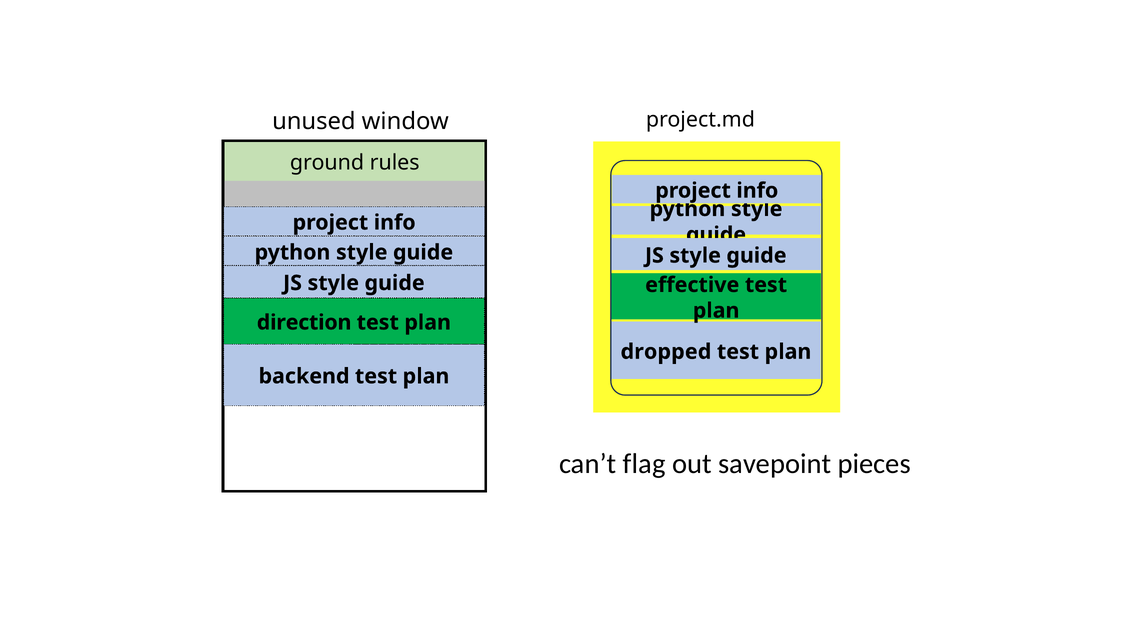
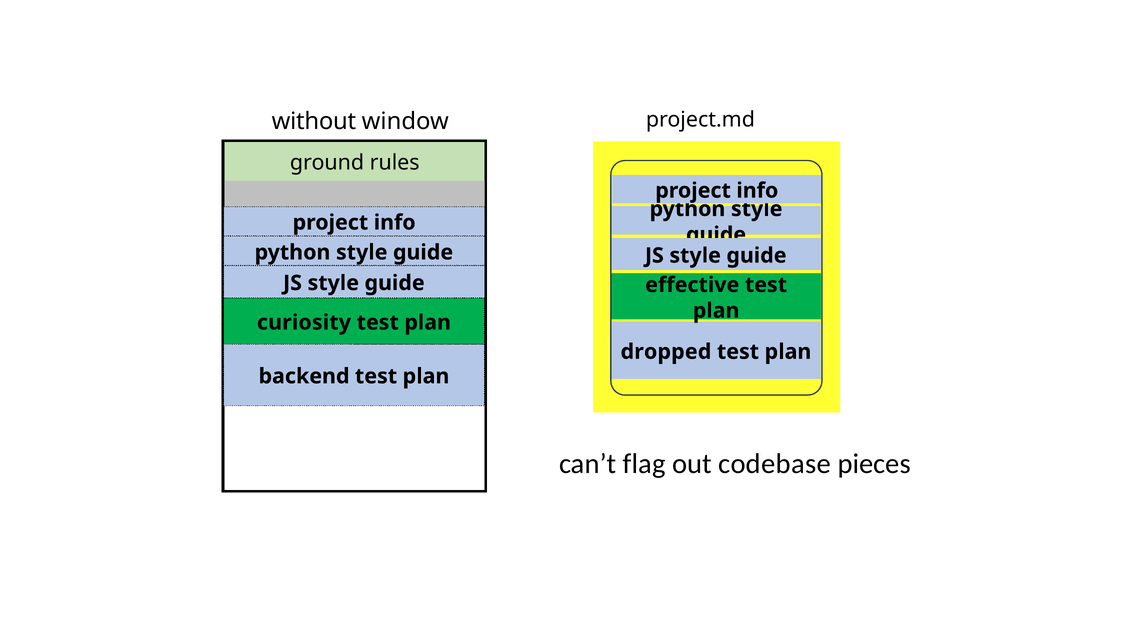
unused: unused -> without
direction: direction -> curiosity
savepoint: savepoint -> codebase
